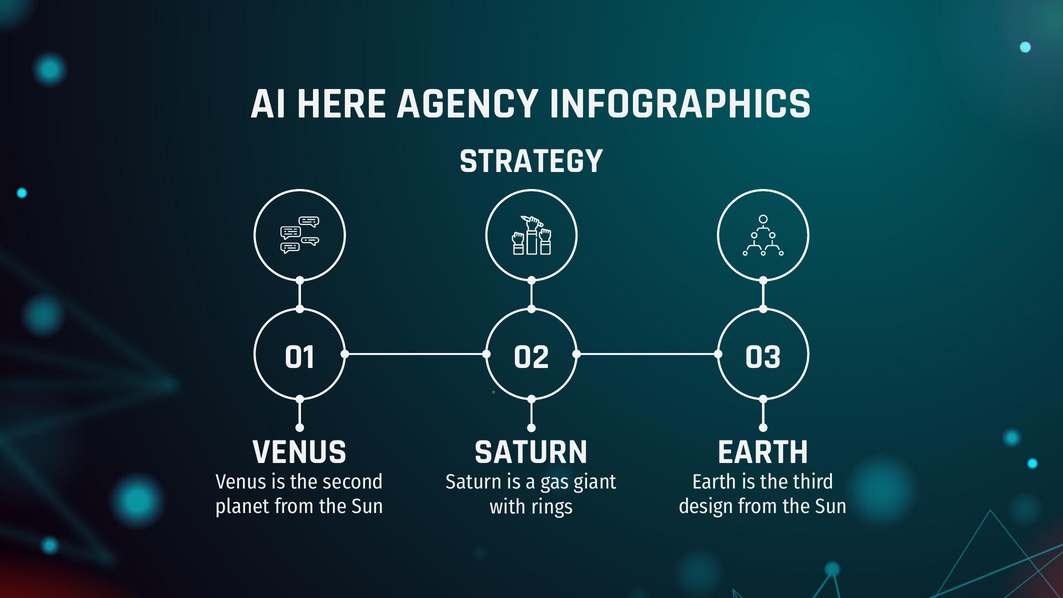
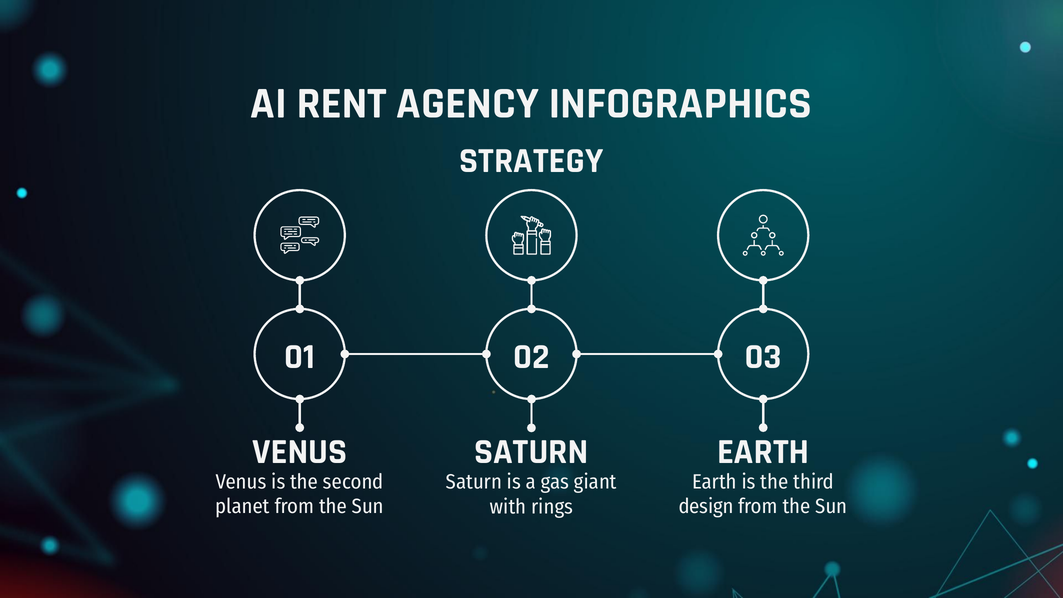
HERE: HERE -> RENT
